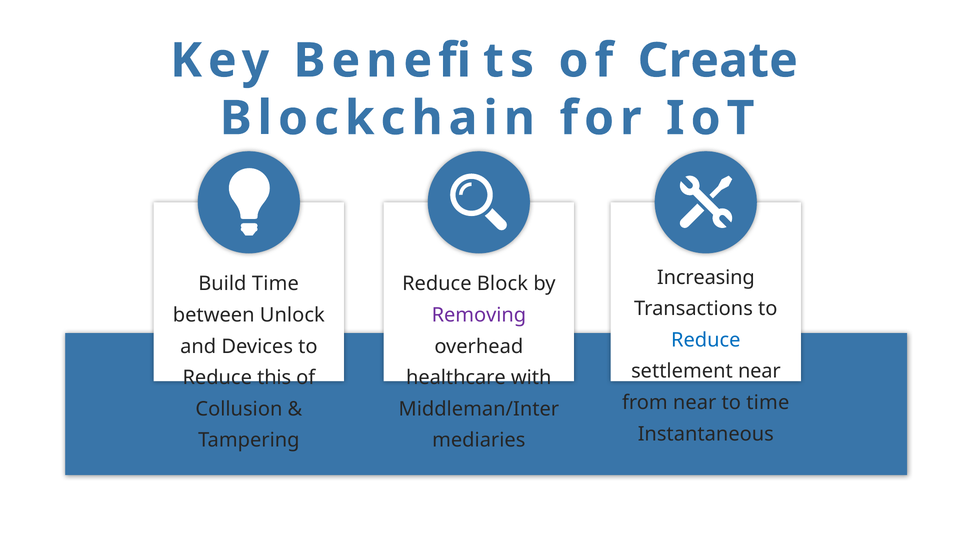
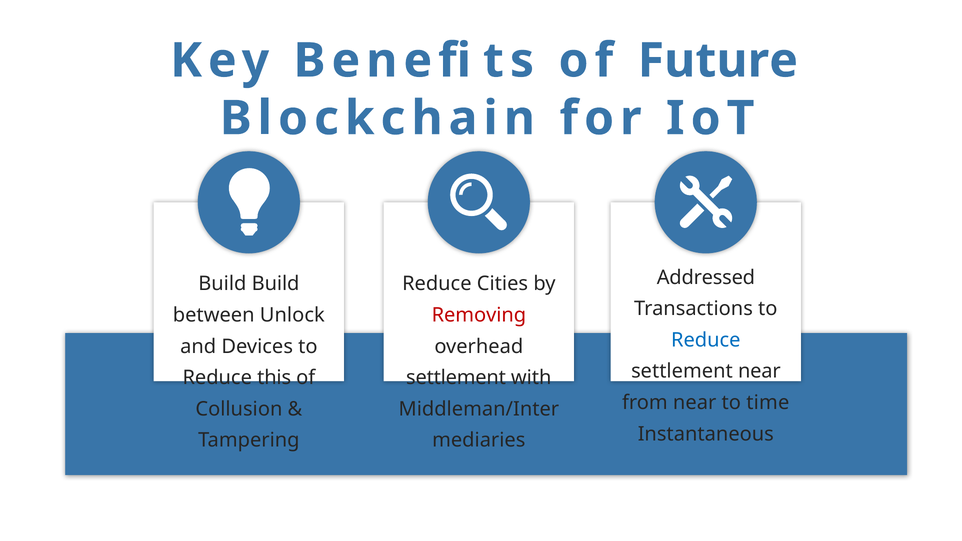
Create: Create -> Future
Increasing: Increasing -> Addressed
Build Time: Time -> Build
Block: Block -> Cities
Removing colour: purple -> red
healthcare at (456, 378): healthcare -> settlement
